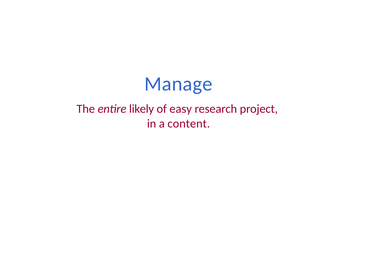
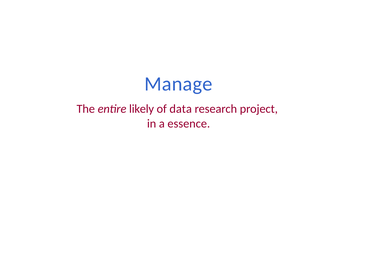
easy: easy -> data
content: content -> essence
